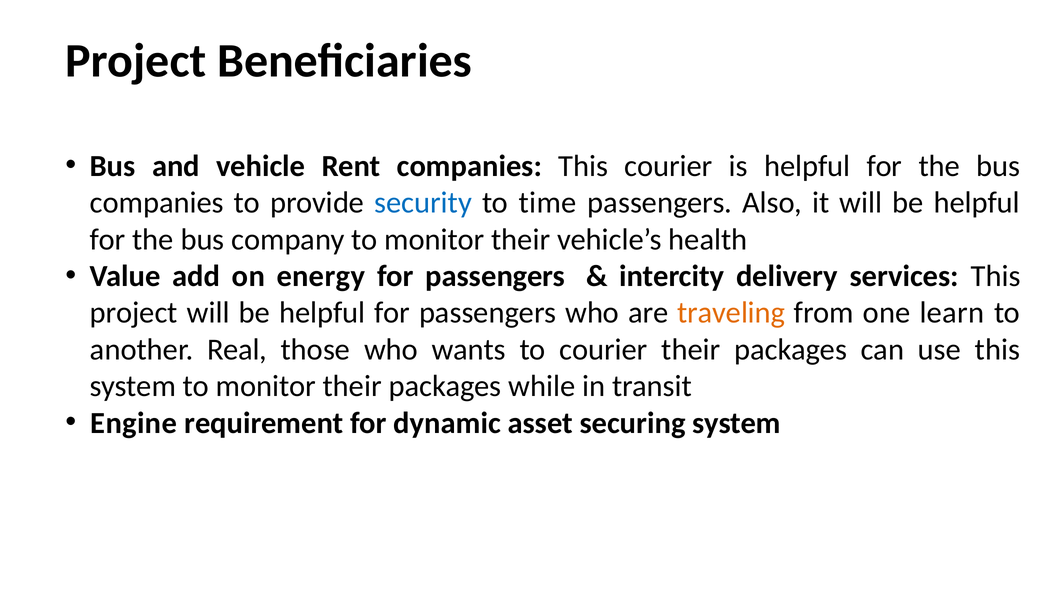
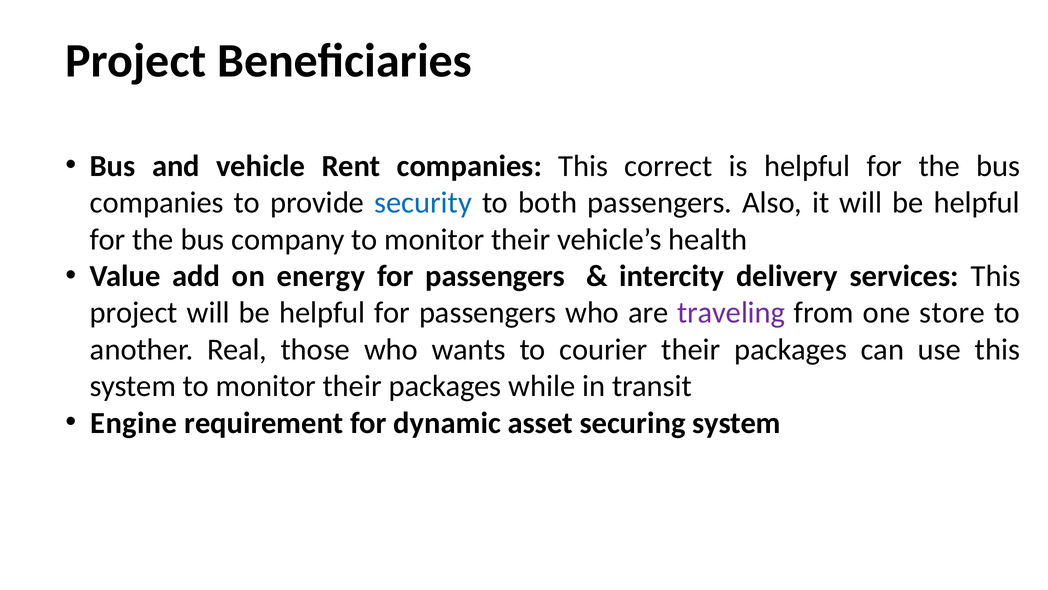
This courier: courier -> correct
time: time -> both
traveling colour: orange -> purple
learn: learn -> store
